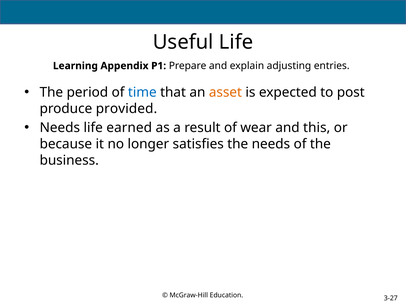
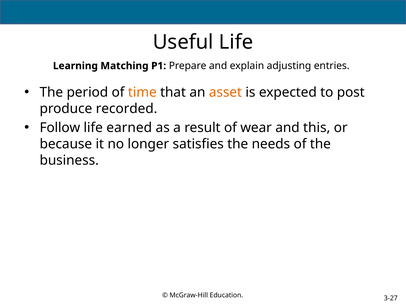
Appendix: Appendix -> Matching
time colour: blue -> orange
provided: provided -> recorded
Needs at (60, 127): Needs -> Follow
